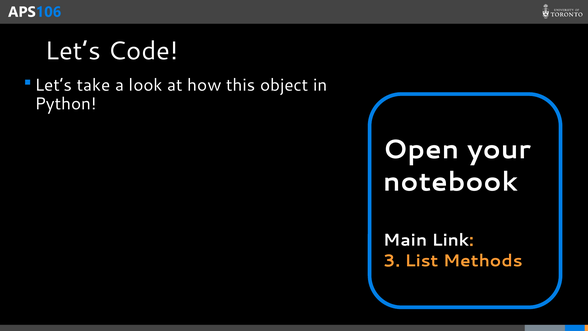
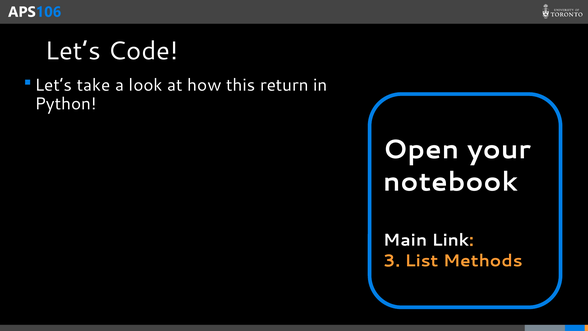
object: object -> return
